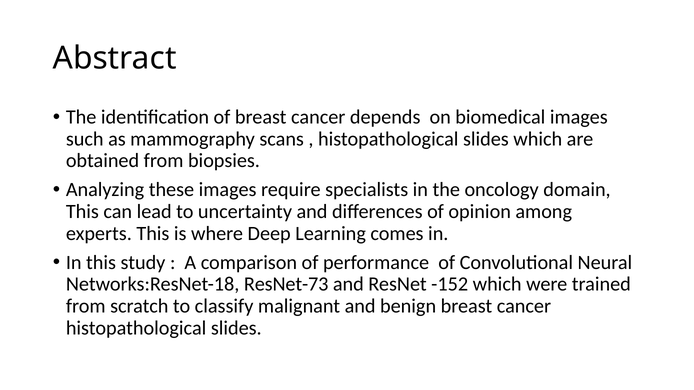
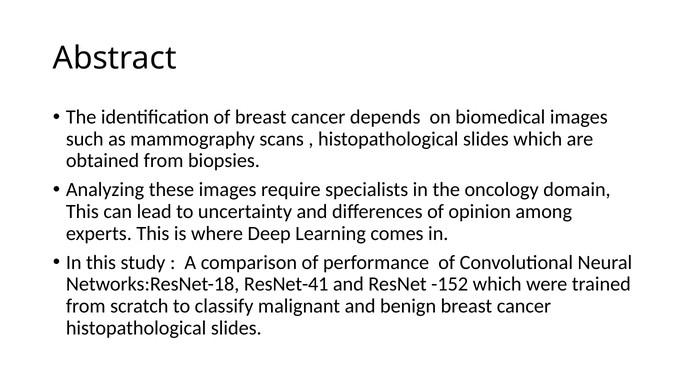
ResNet-73: ResNet-73 -> ResNet-41
